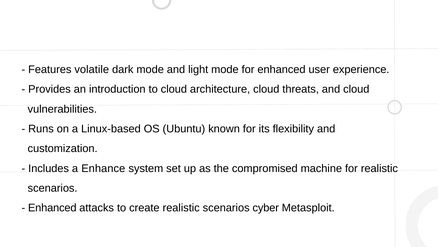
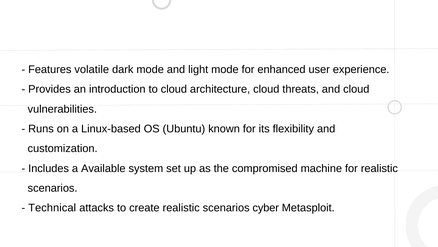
Enhance: Enhance -> Available
Enhanced at (52, 207): Enhanced -> Technical
